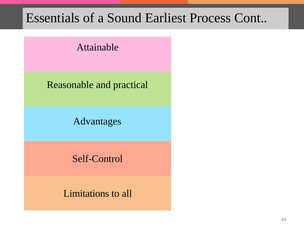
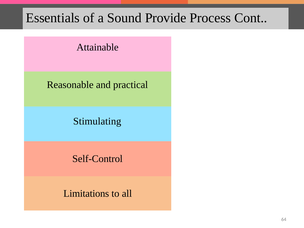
Earliest: Earliest -> Provide
Advantages: Advantages -> Stimulating
